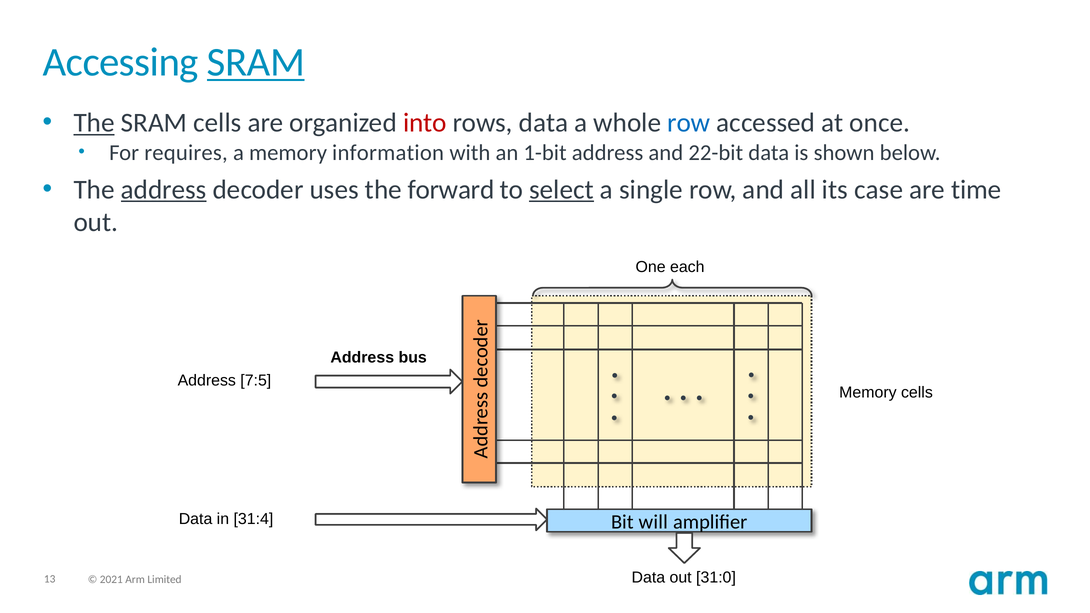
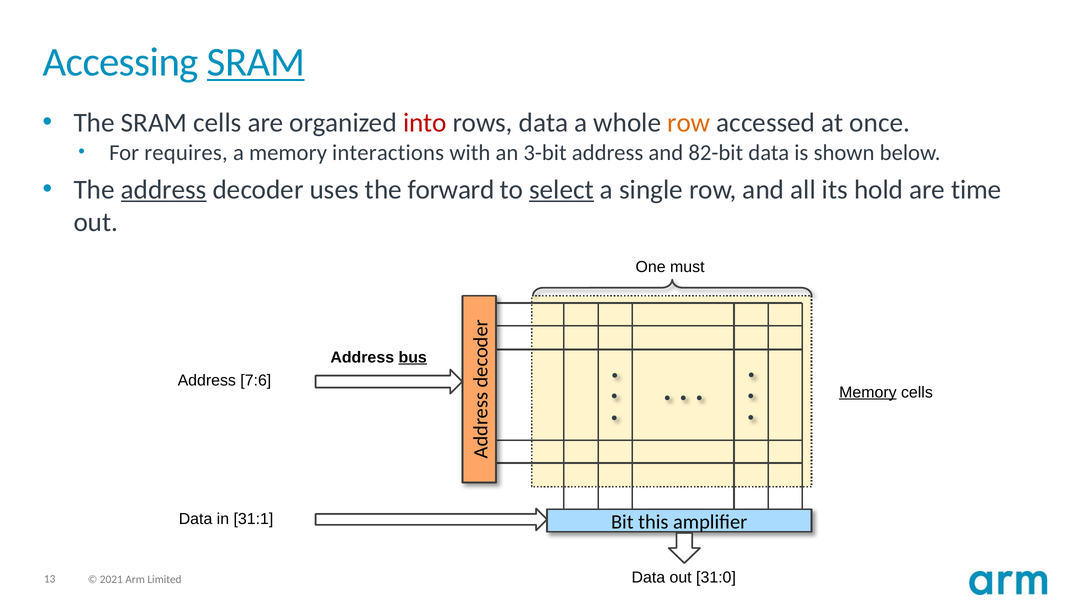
The at (94, 123) underline: present -> none
row at (689, 123) colour: blue -> orange
information: information -> interactions
1-bit: 1-bit -> 3-bit
22-bit: 22-bit -> 82-bit
case: case -> hold
each: each -> must
bus underline: none -> present
7:5: 7:5 -> 7:6
Memory at (868, 392) underline: none -> present
31:4: 31:4 -> 31:1
will: will -> this
